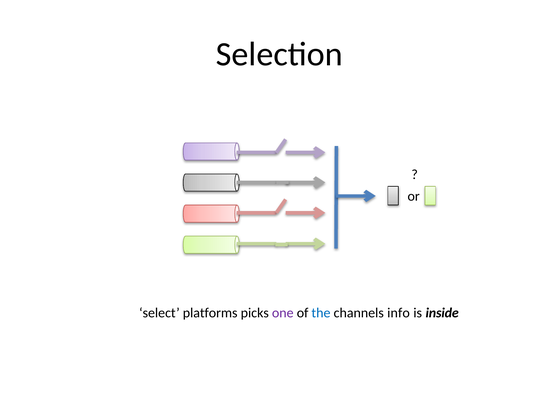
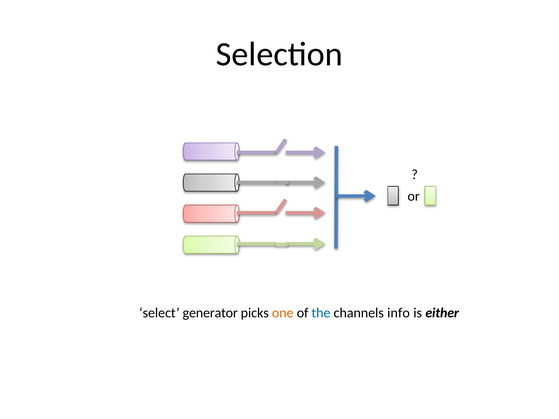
platforms: platforms -> generator
one colour: purple -> orange
inside: inside -> either
